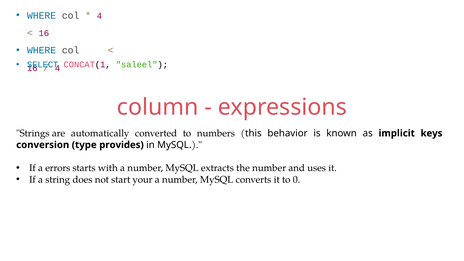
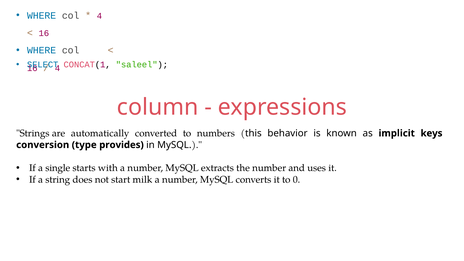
errors: errors -> single
your: your -> milk
